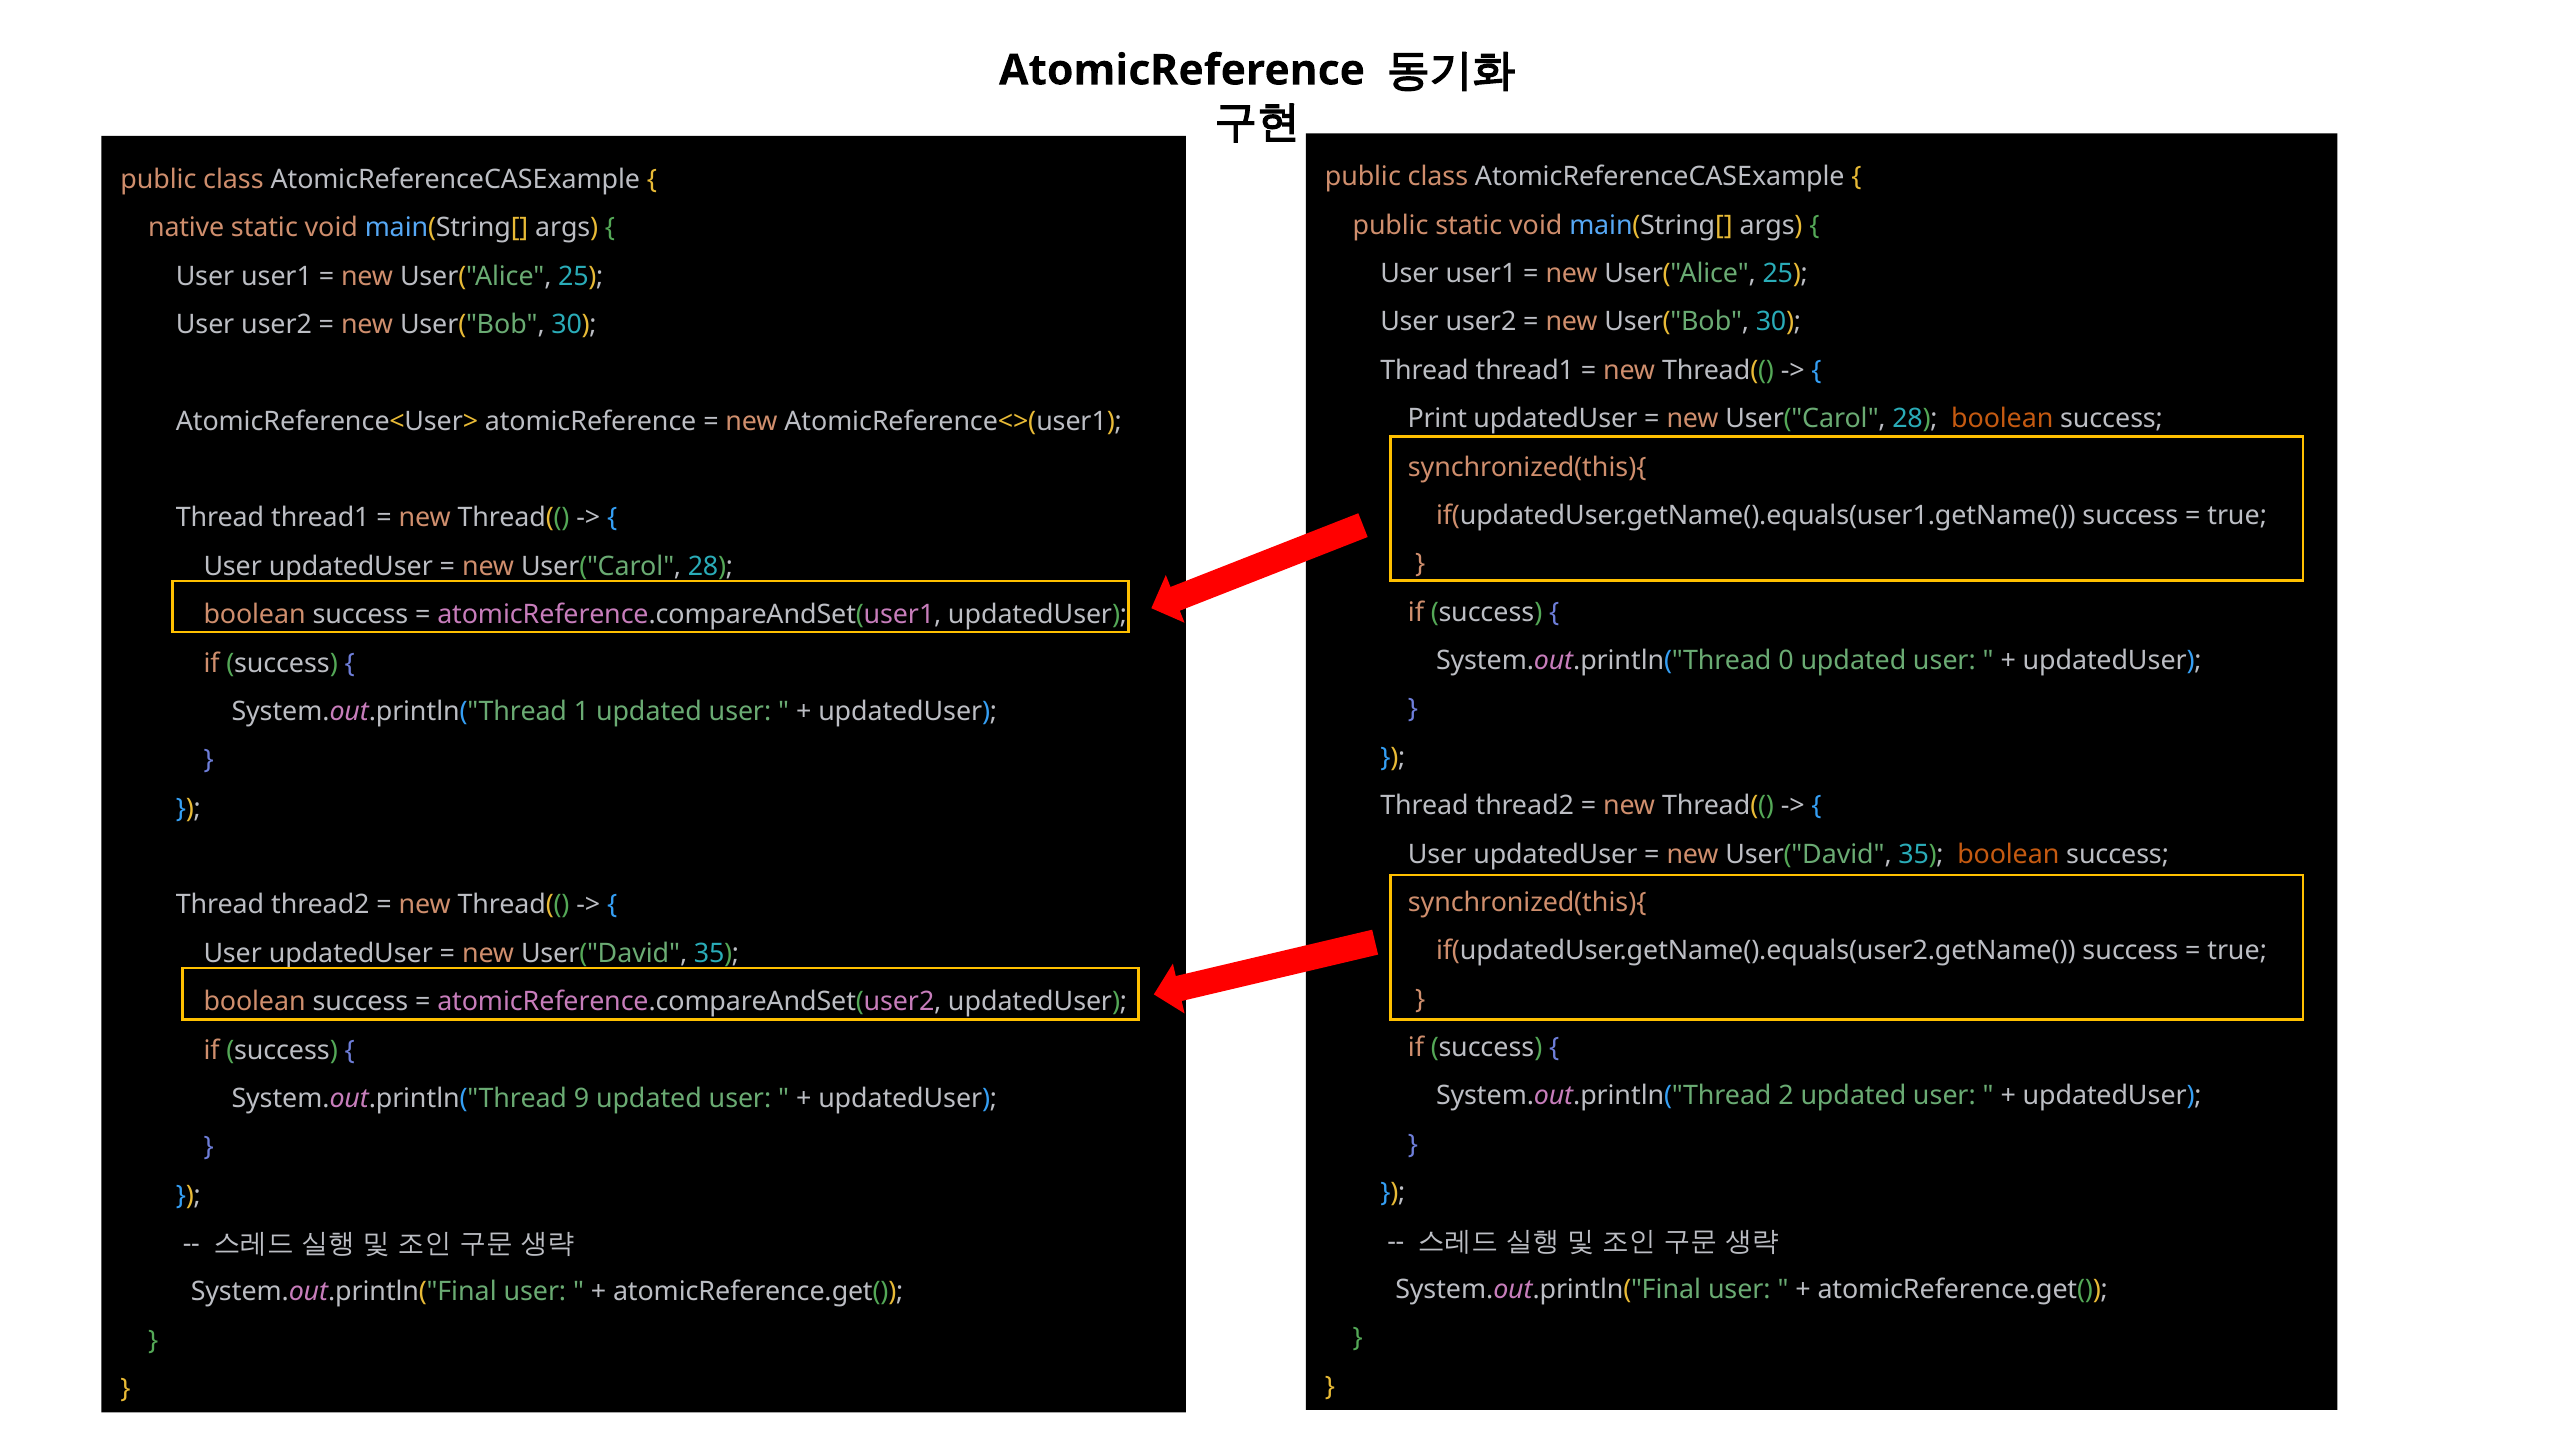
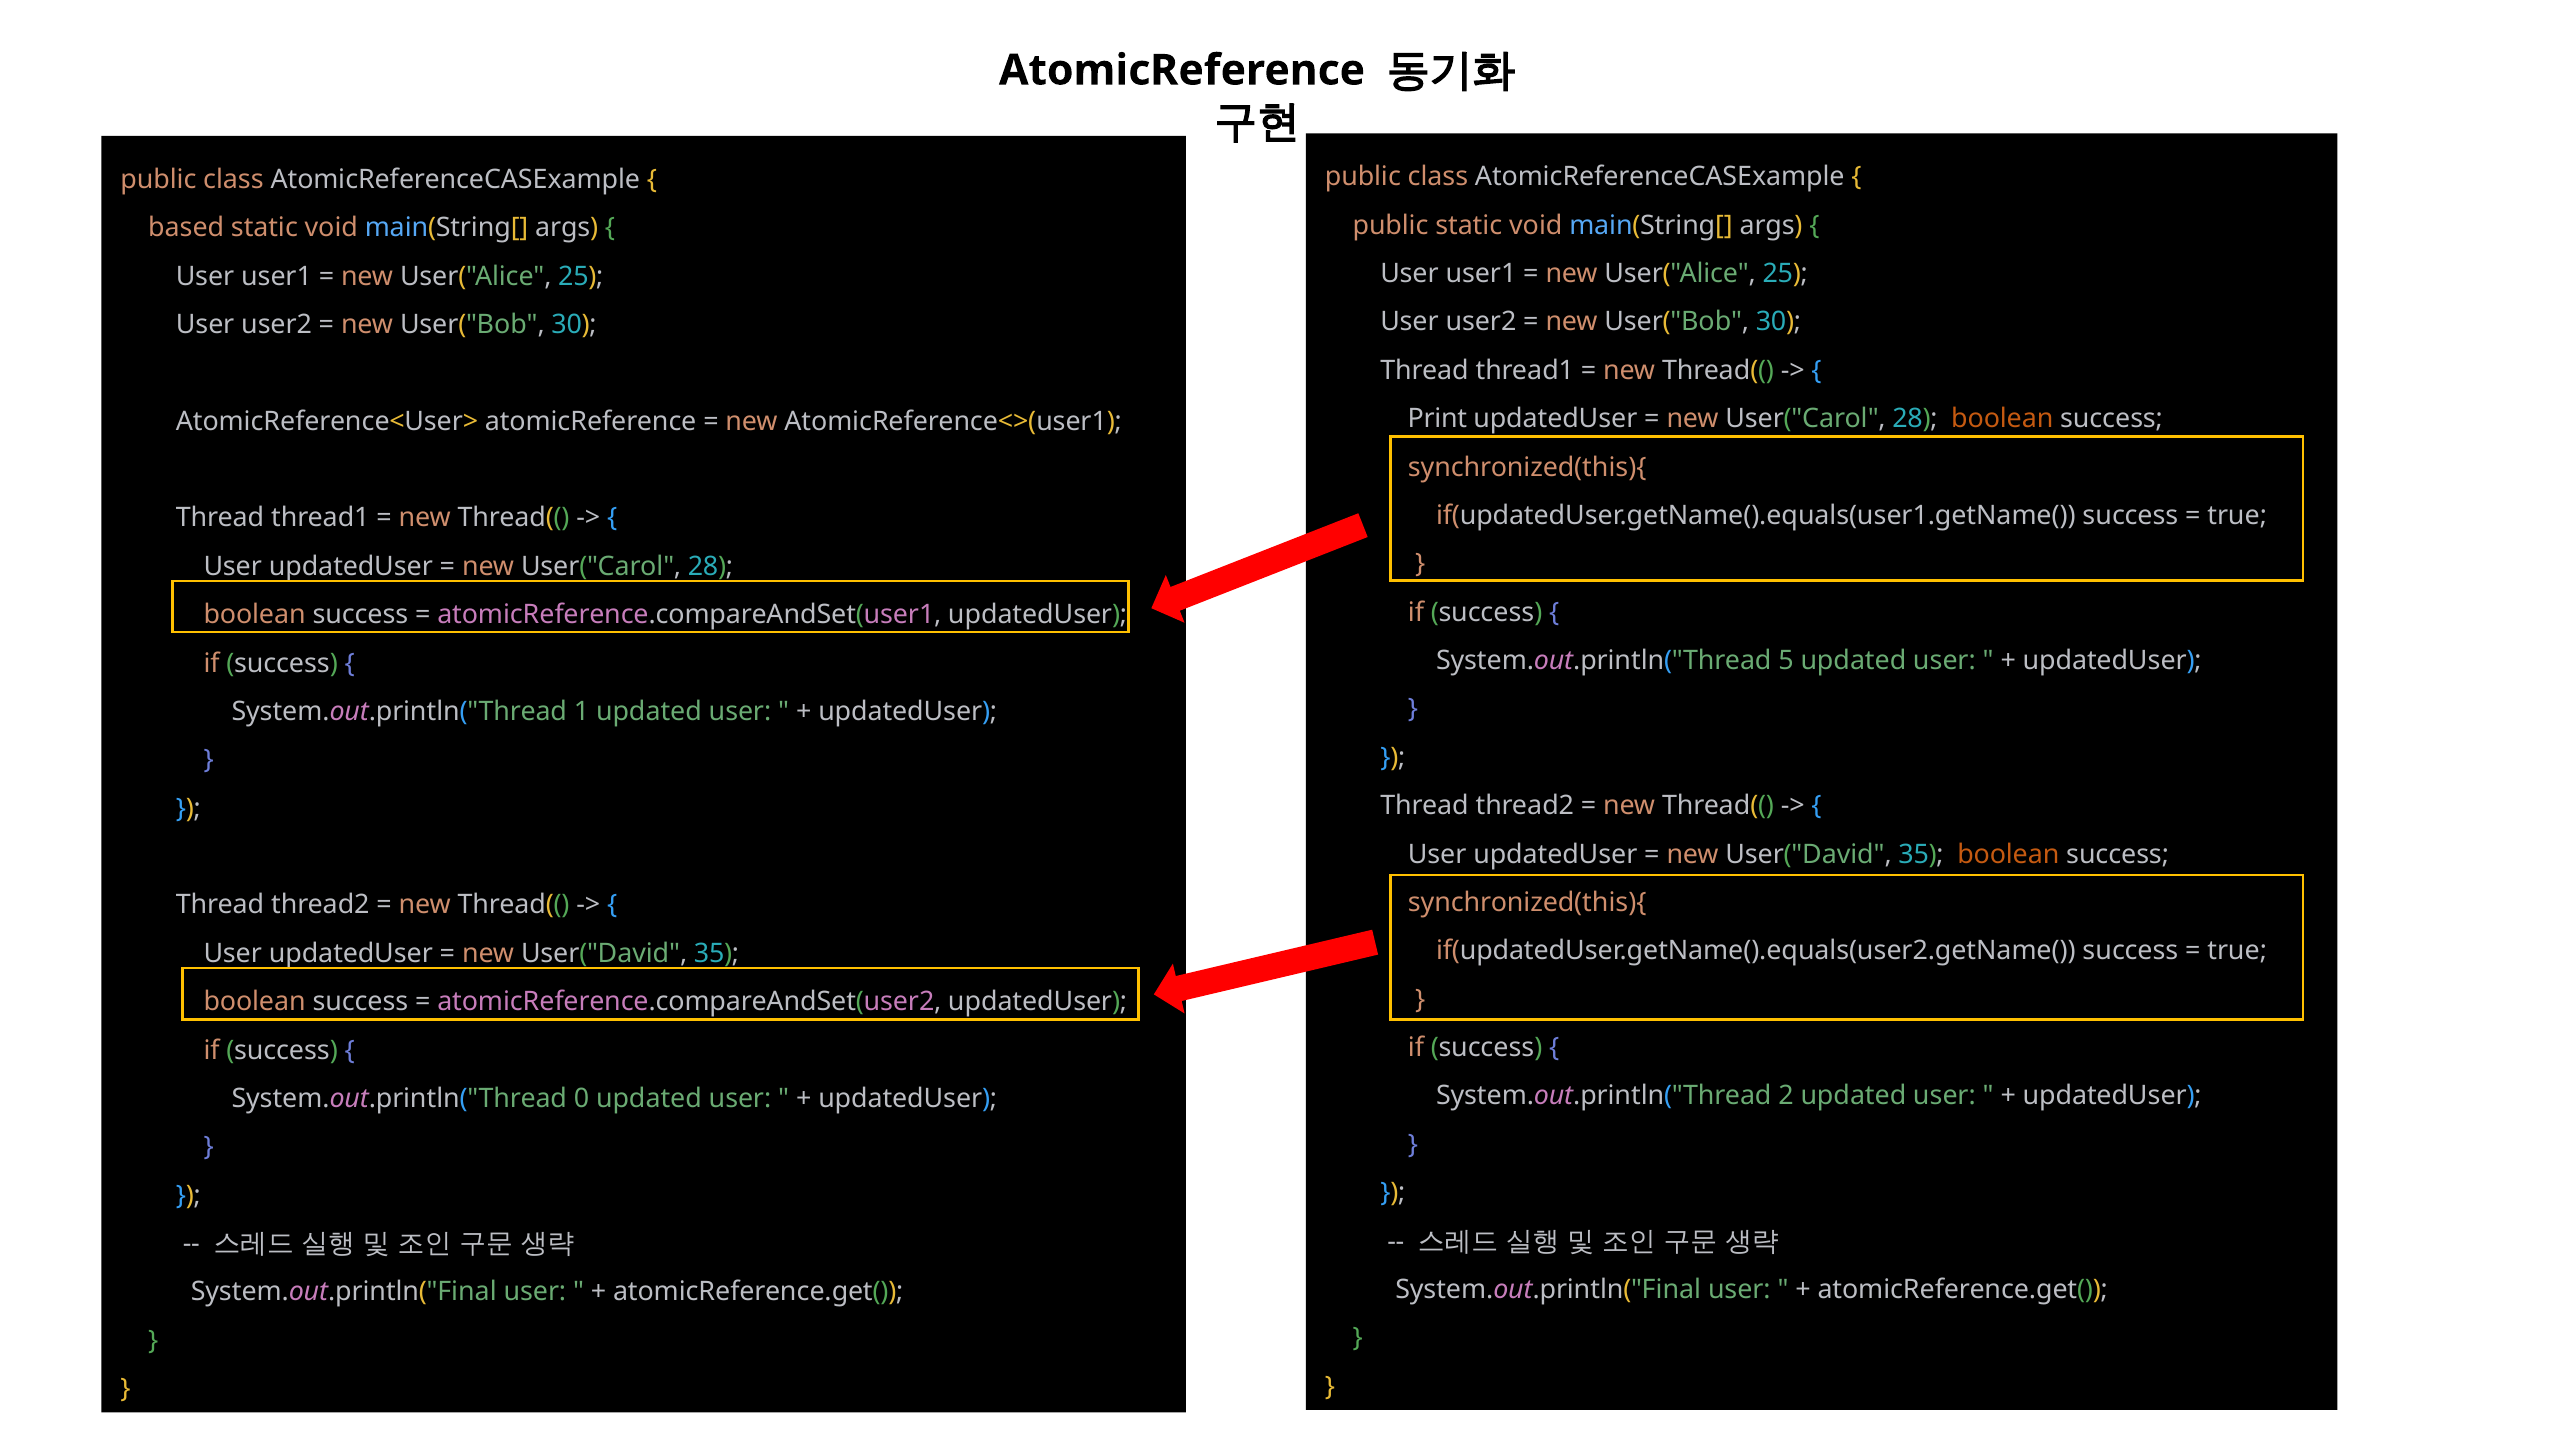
native: native -> based
0: 0 -> 5
9: 9 -> 0
